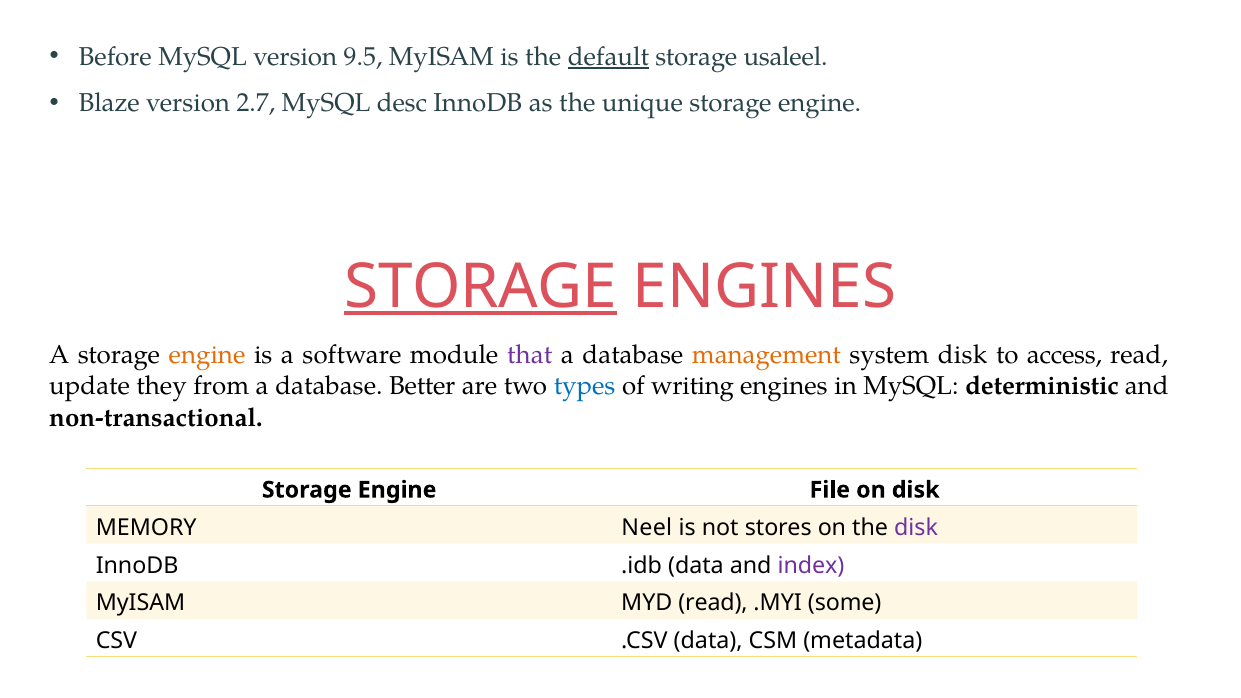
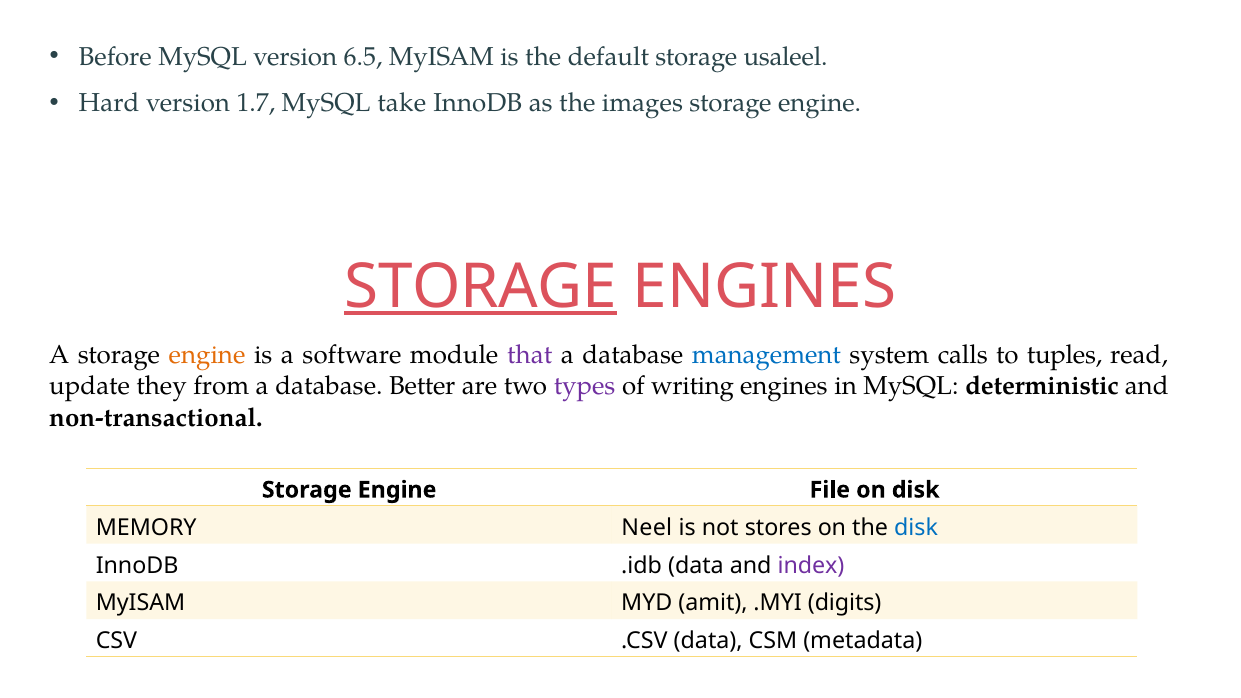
9.5: 9.5 -> 6.5
default underline: present -> none
Blaze: Blaze -> Hard
2.7: 2.7 -> 1.7
desc: desc -> take
unique: unique -> images
management colour: orange -> blue
system disk: disk -> calls
access: access -> tuples
types colour: blue -> purple
disk at (916, 528) colour: purple -> blue
MYD read: read -> amit
some: some -> digits
